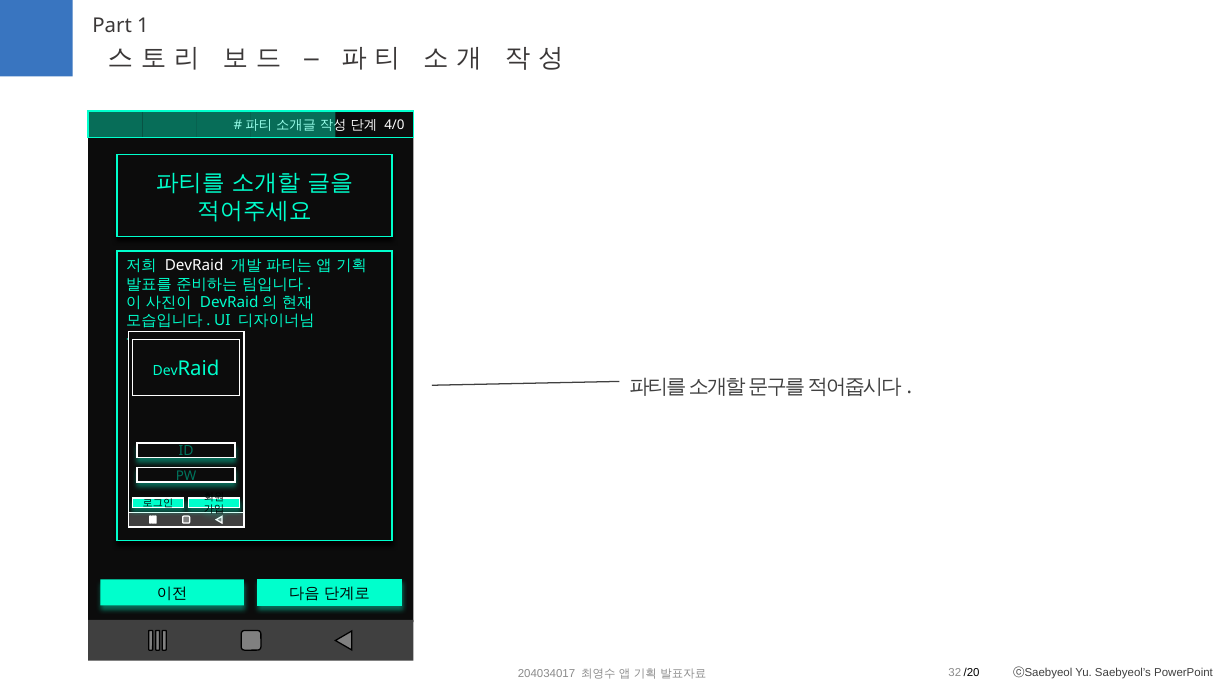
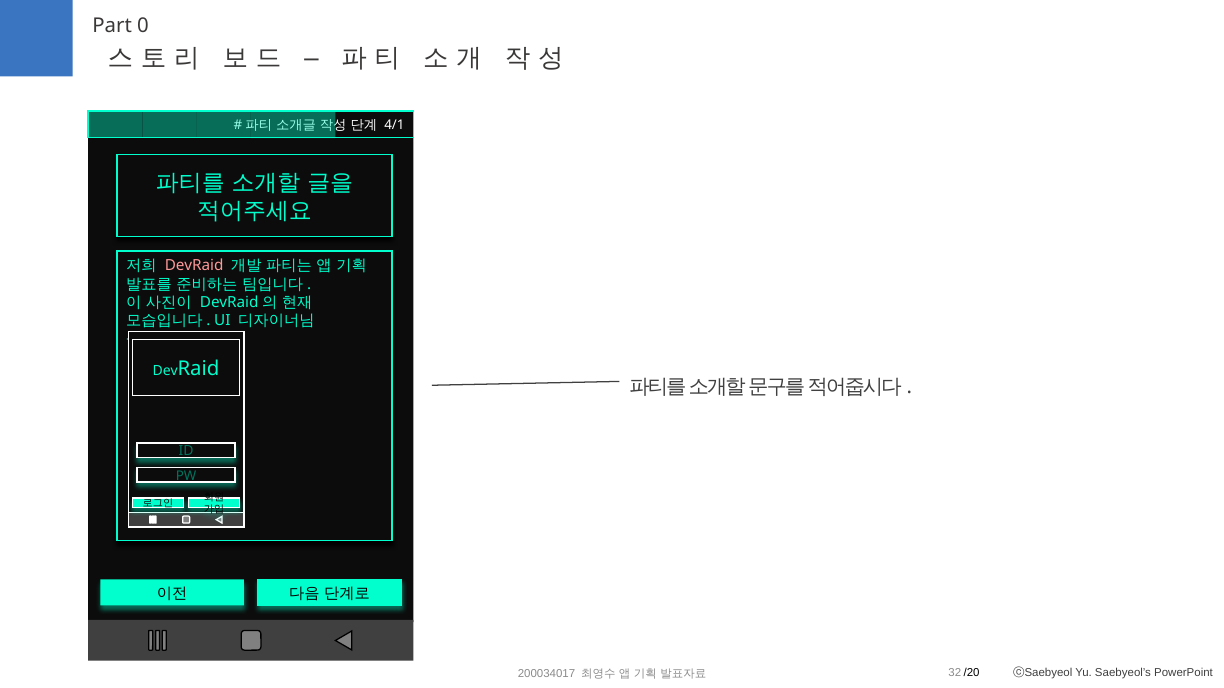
1: 1 -> 0
4/0: 4/0 -> 4/1
DevRaid colour: white -> pink
204034017: 204034017 -> 200034017
